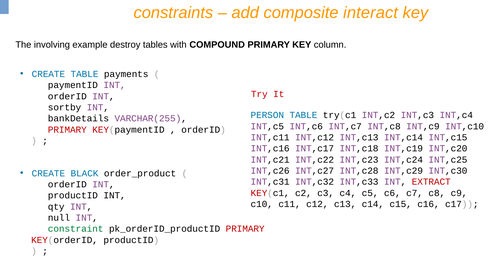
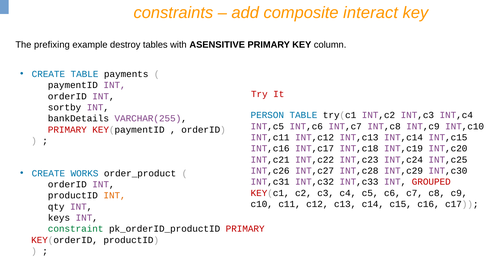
involving: involving -> prefixing
COMPOUND: COMPOUND -> ASENSITIVE
BLACK: BLACK -> WORKS
EXTRACT: EXTRACT -> GROUPED
INT at (115, 195) colour: black -> orange
null: null -> keys
